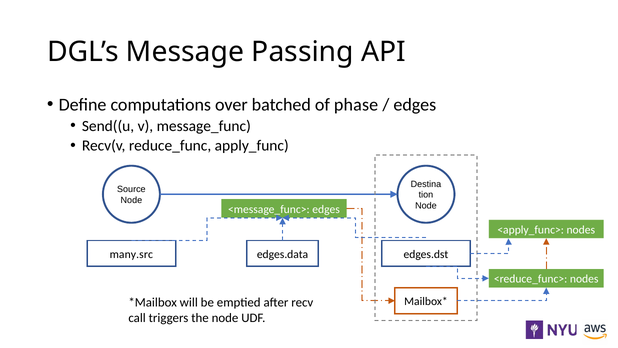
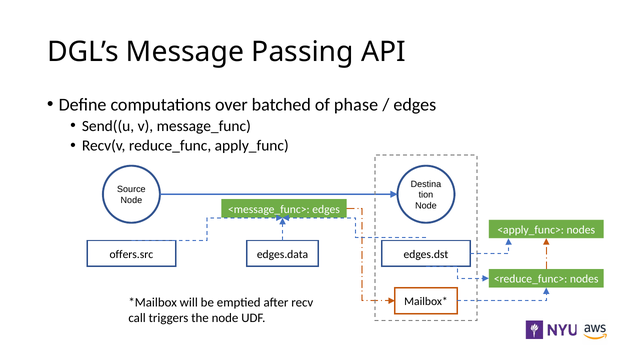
many.src: many.src -> offers.src
